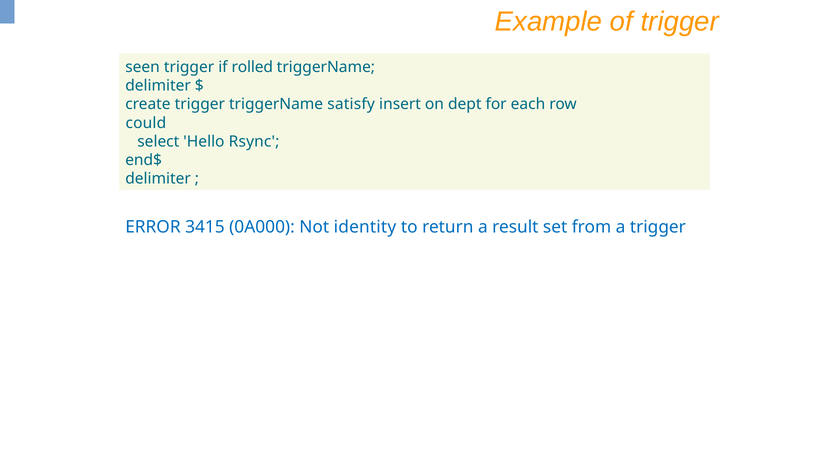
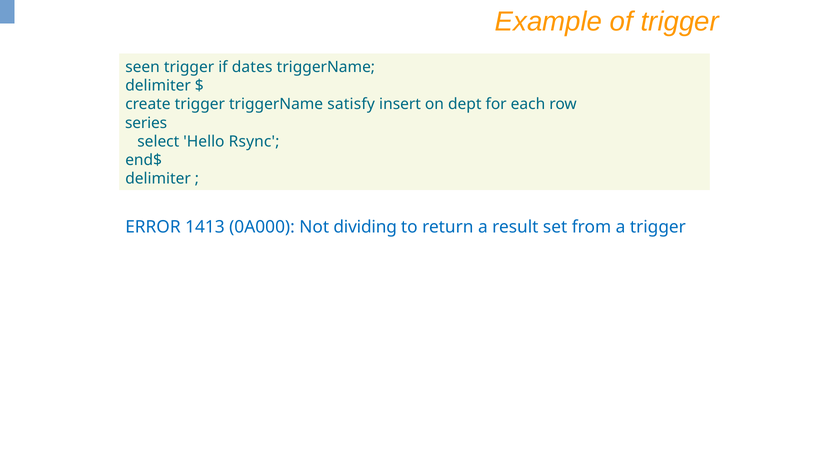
rolled: rolled -> dates
could: could -> series
3415: 3415 -> 1413
identity: identity -> dividing
